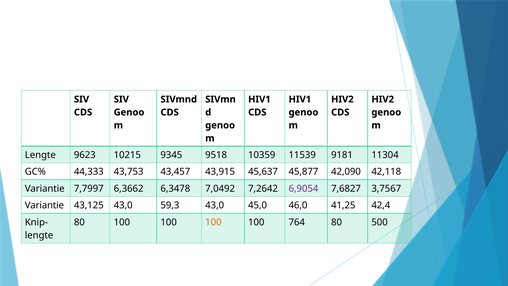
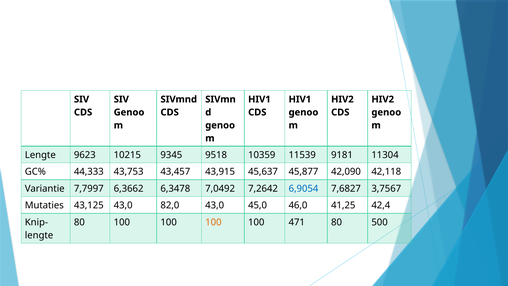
6,9054 colour: purple -> blue
Variantie at (44, 205): Variantie -> Mutaties
59,3: 59,3 -> 82,0
764: 764 -> 471
